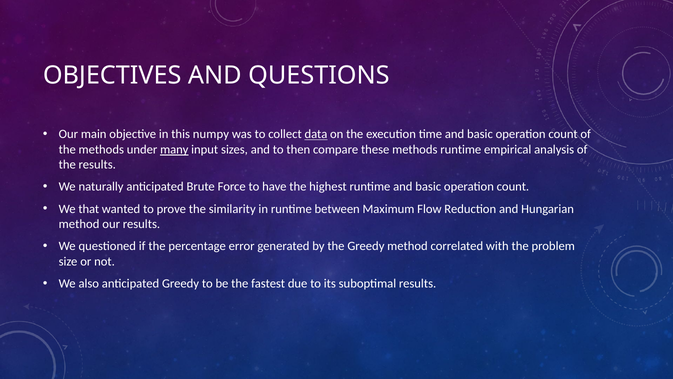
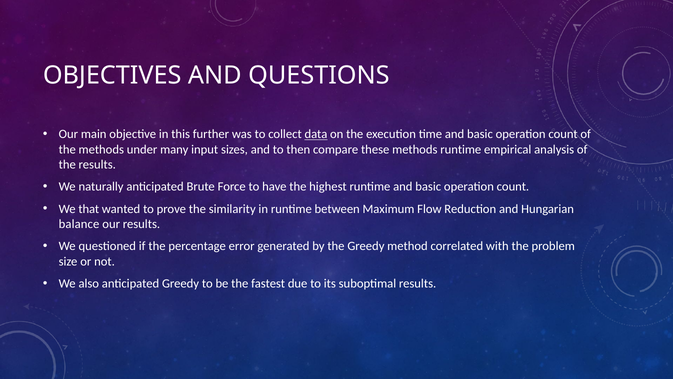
numpy: numpy -> further
many underline: present -> none
method at (79, 224): method -> balance
